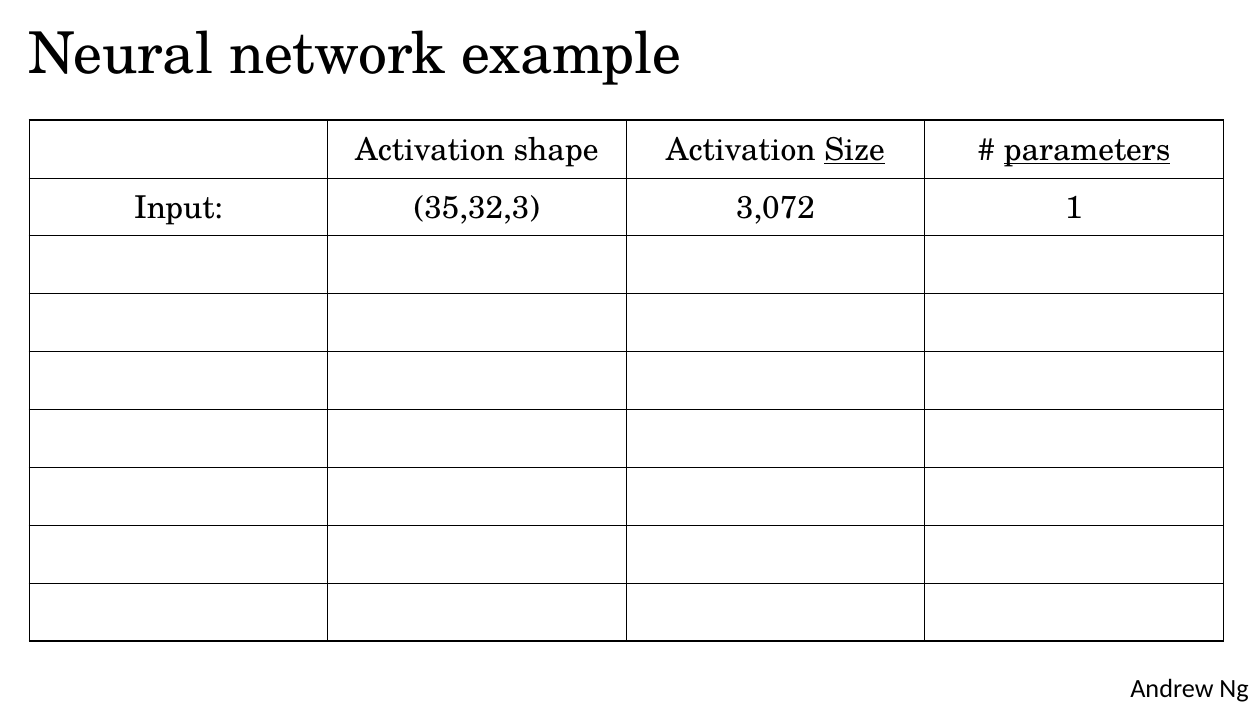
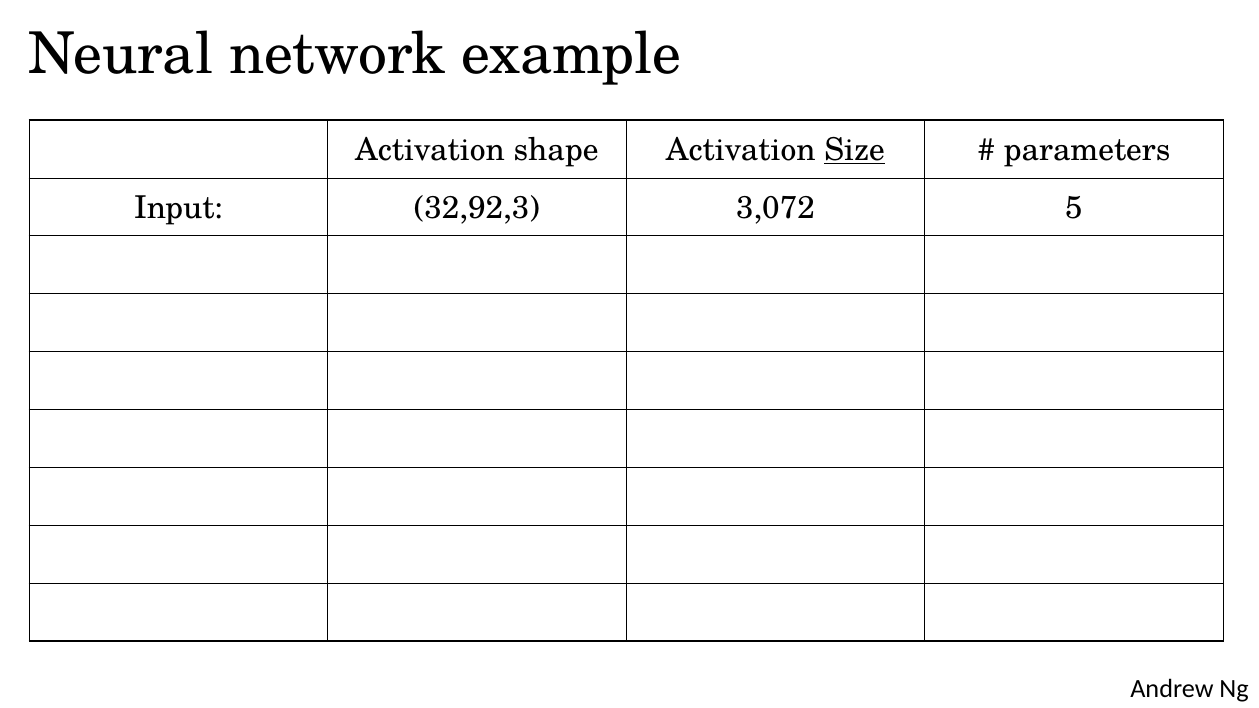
parameters underline: present -> none
35,32,3: 35,32,3 -> 32,92,3
1: 1 -> 5
